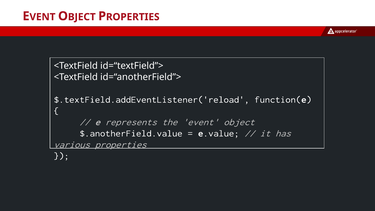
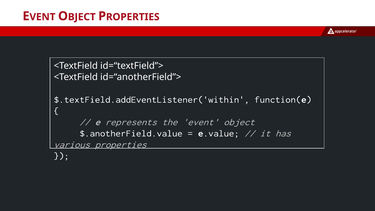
$.textField.addEventListener('reload: $.textField.addEventListener('reload -> $.textField.addEventListener('within
